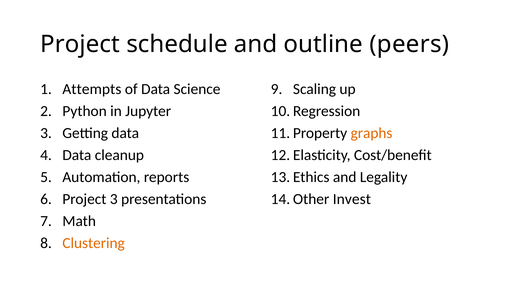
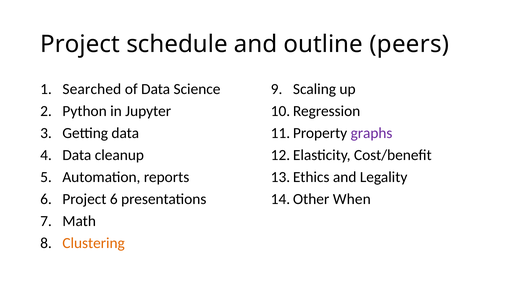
Attempts: Attempts -> Searched
graphs colour: orange -> purple
Project 3: 3 -> 6
Invest: Invest -> When
